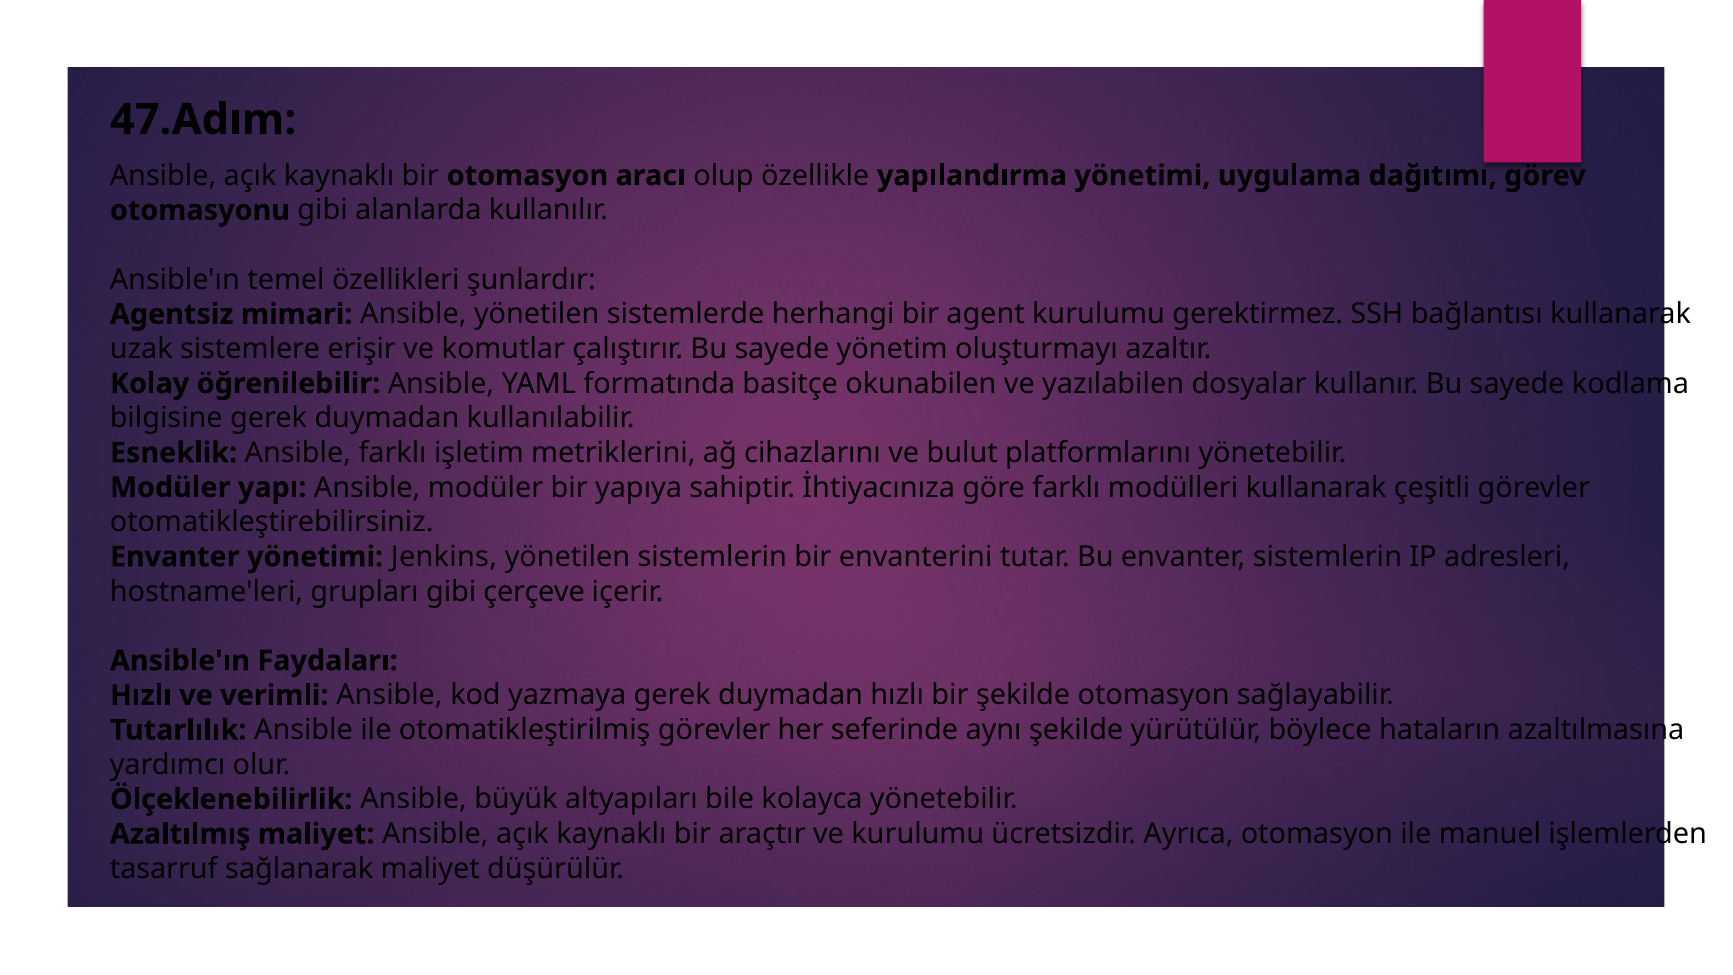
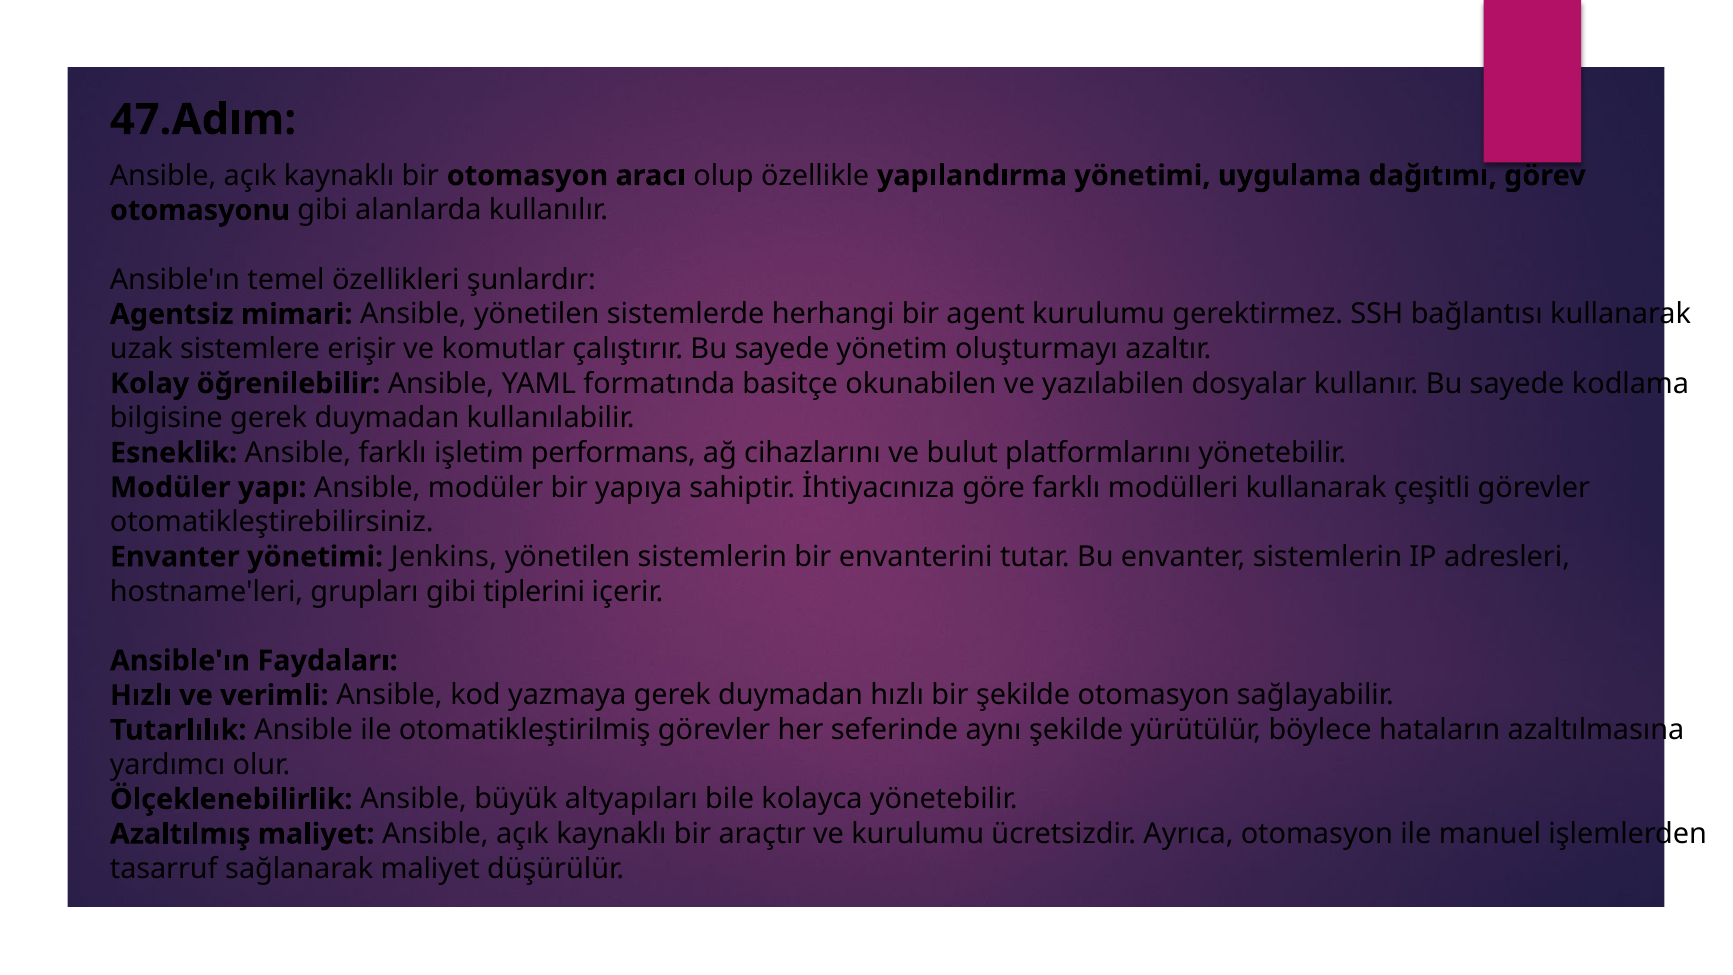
metriklerini: metriklerini -> performans
çerçeve: çerçeve -> tiplerini
